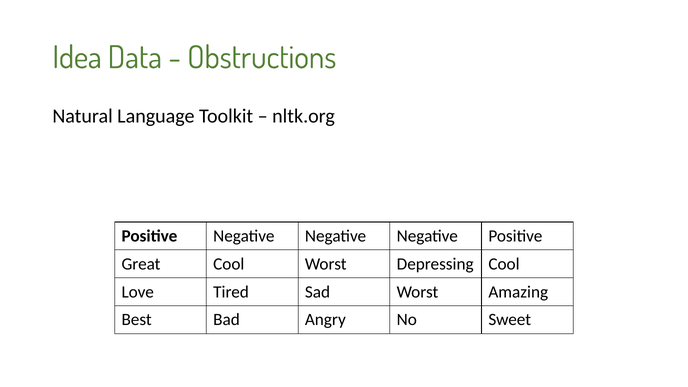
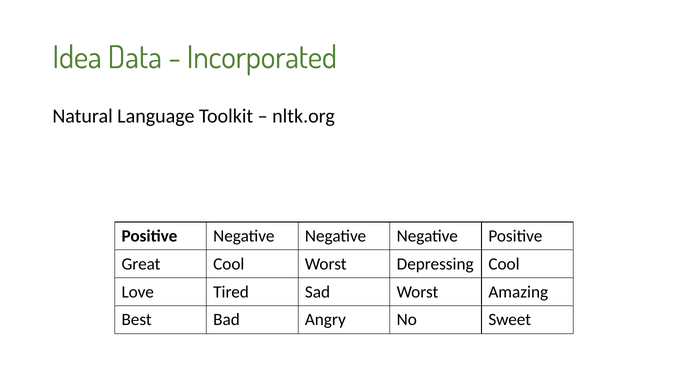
Obstructions: Obstructions -> Incorporated
